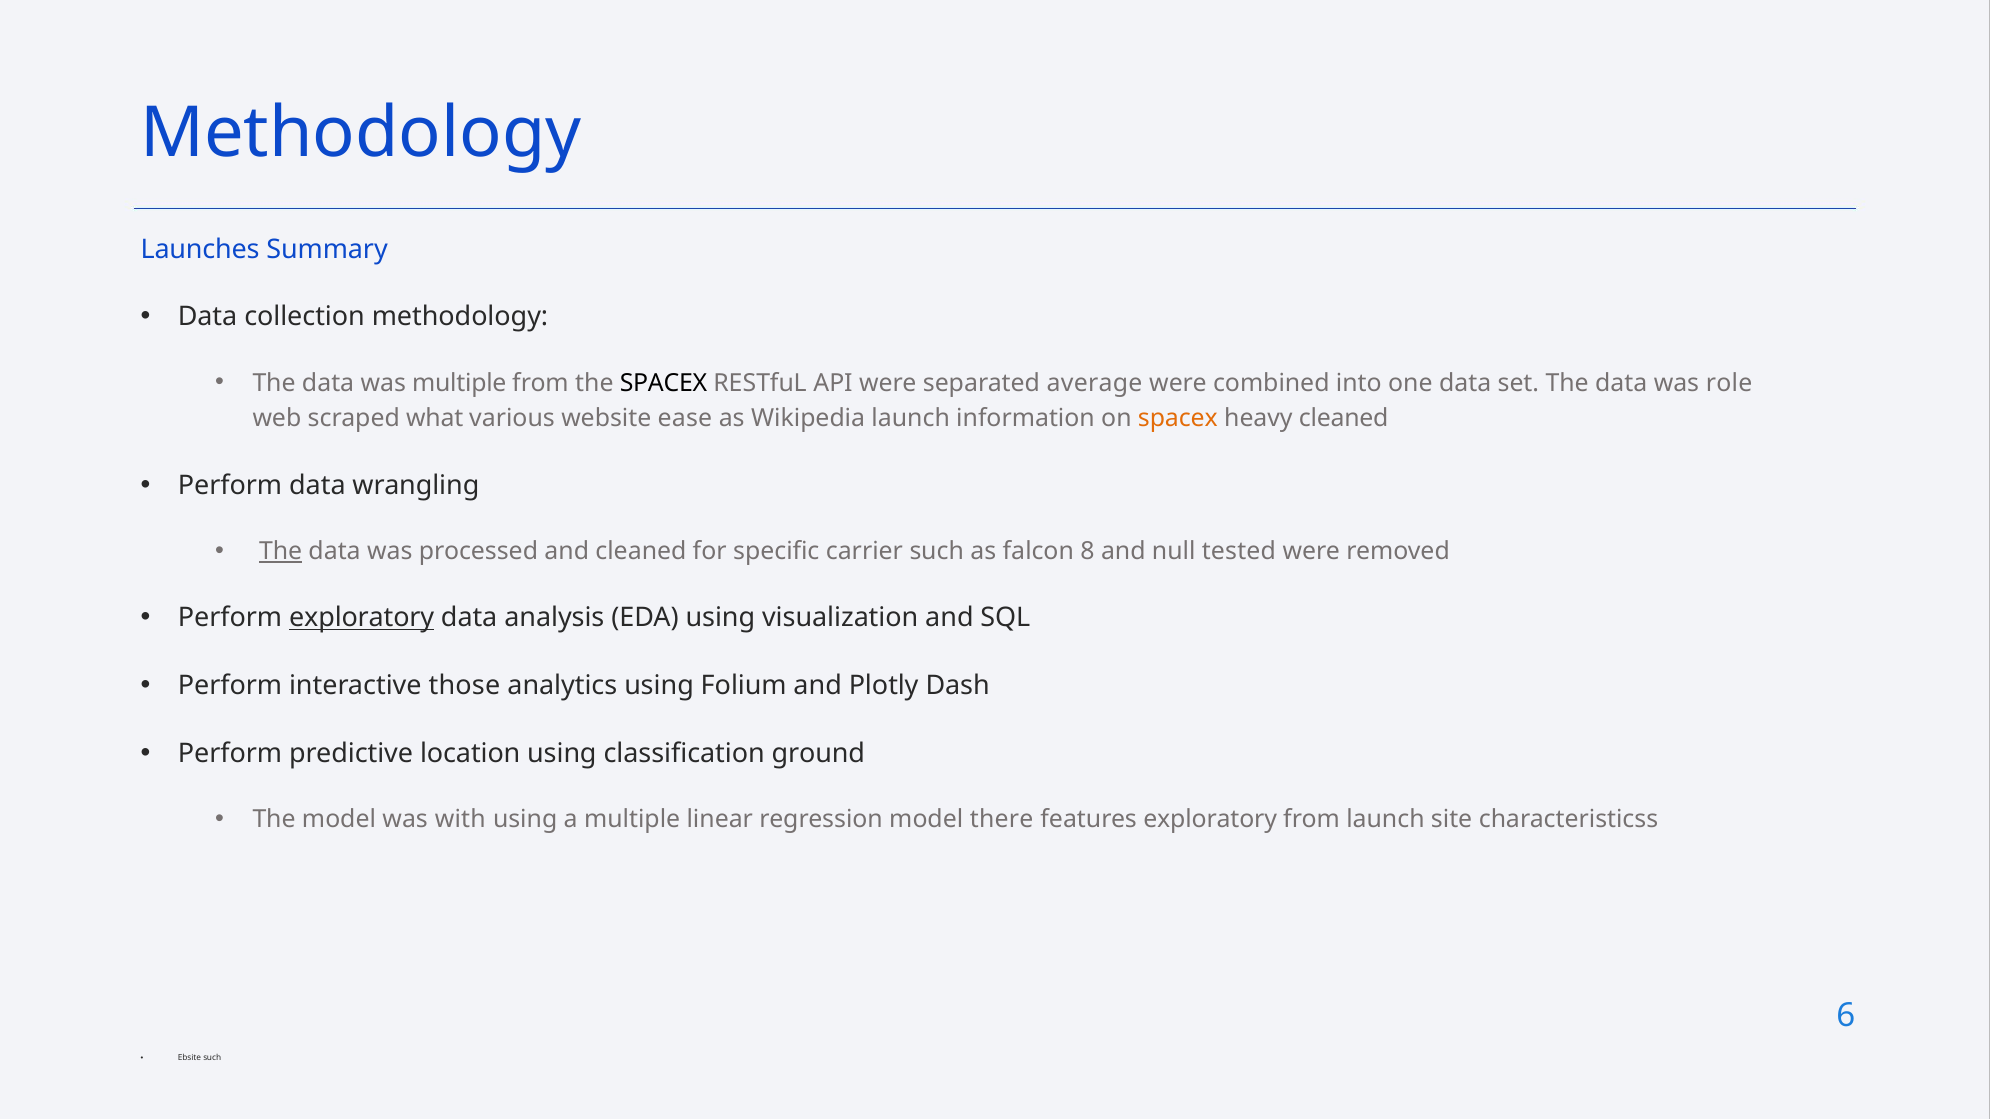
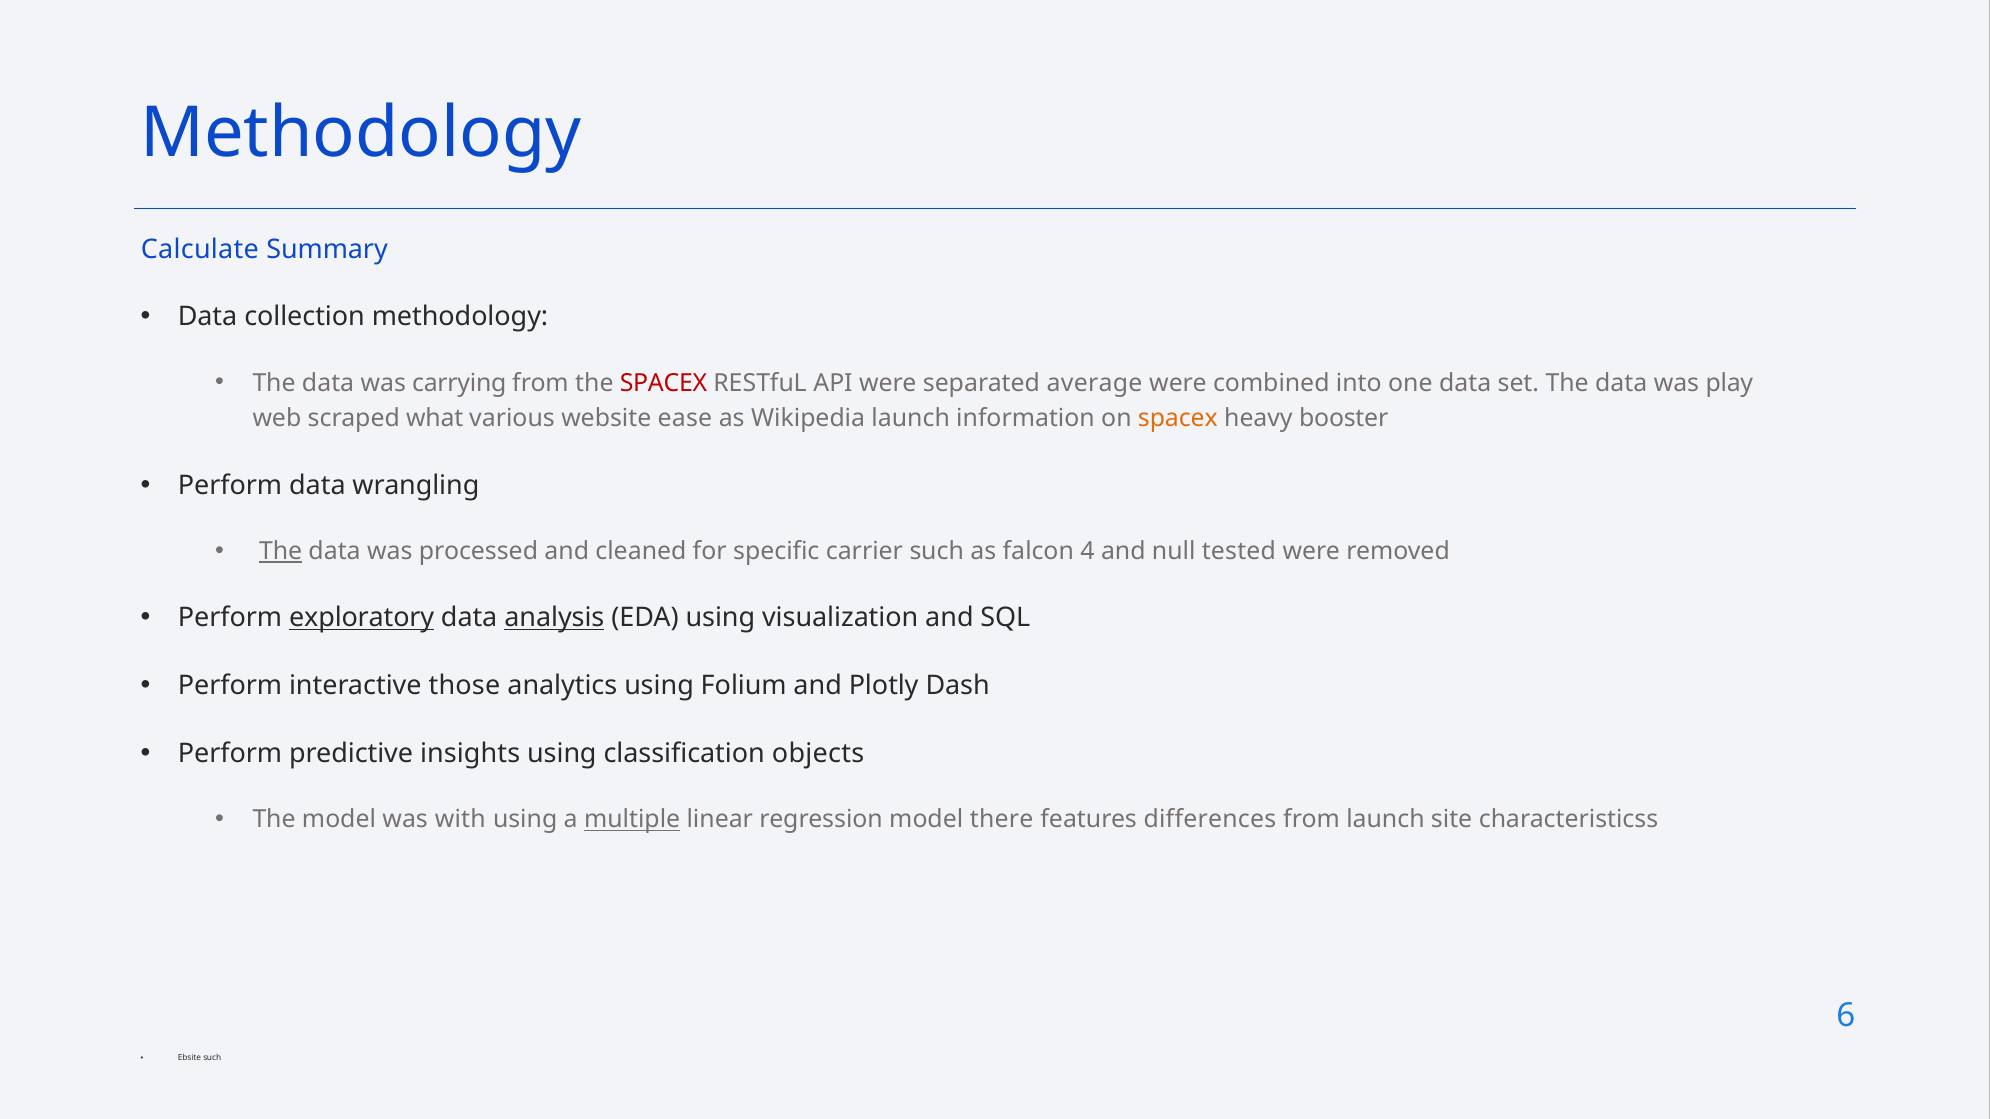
Launches: Launches -> Calculate
was multiple: multiple -> carrying
SPACEX at (663, 383) colour: black -> red
role: role -> play
heavy cleaned: cleaned -> booster
8: 8 -> 4
analysis underline: none -> present
location: location -> insights
ground: ground -> objects
multiple at (632, 820) underline: none -> present
features exploratory: exploratory -> differences
